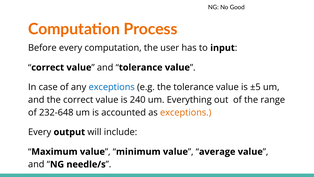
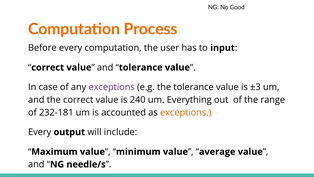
exceptions at (112, 87) colour: blue -> purple
±5: ±5 -> ±3
232-648: 232-648 -> 232-181
